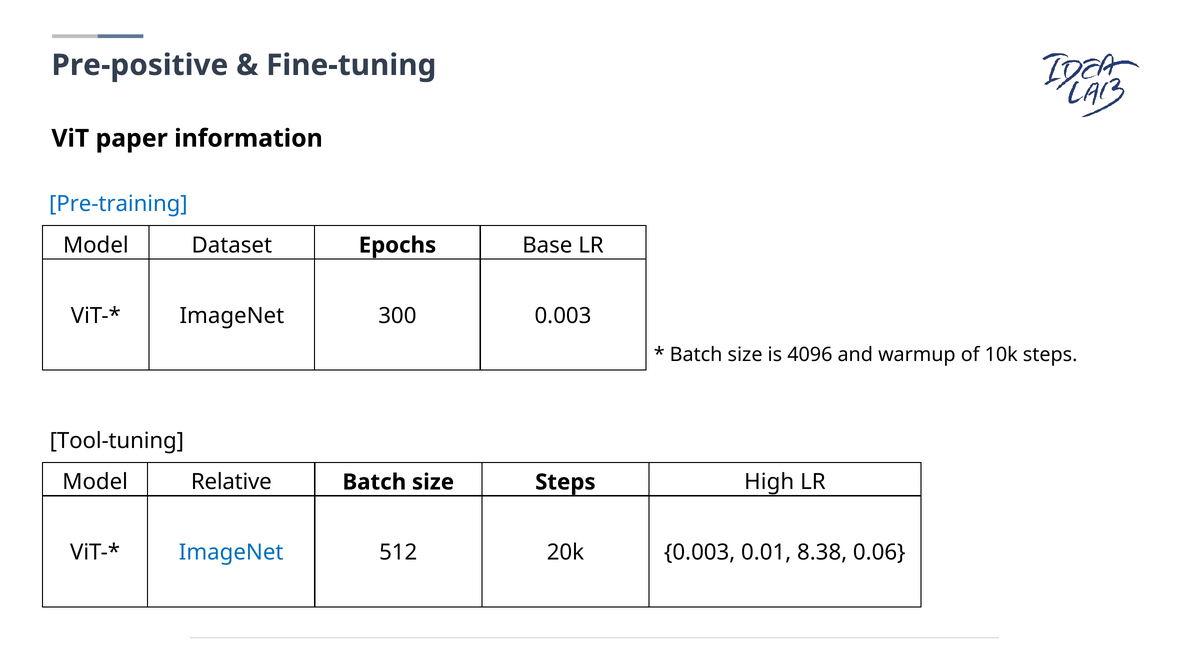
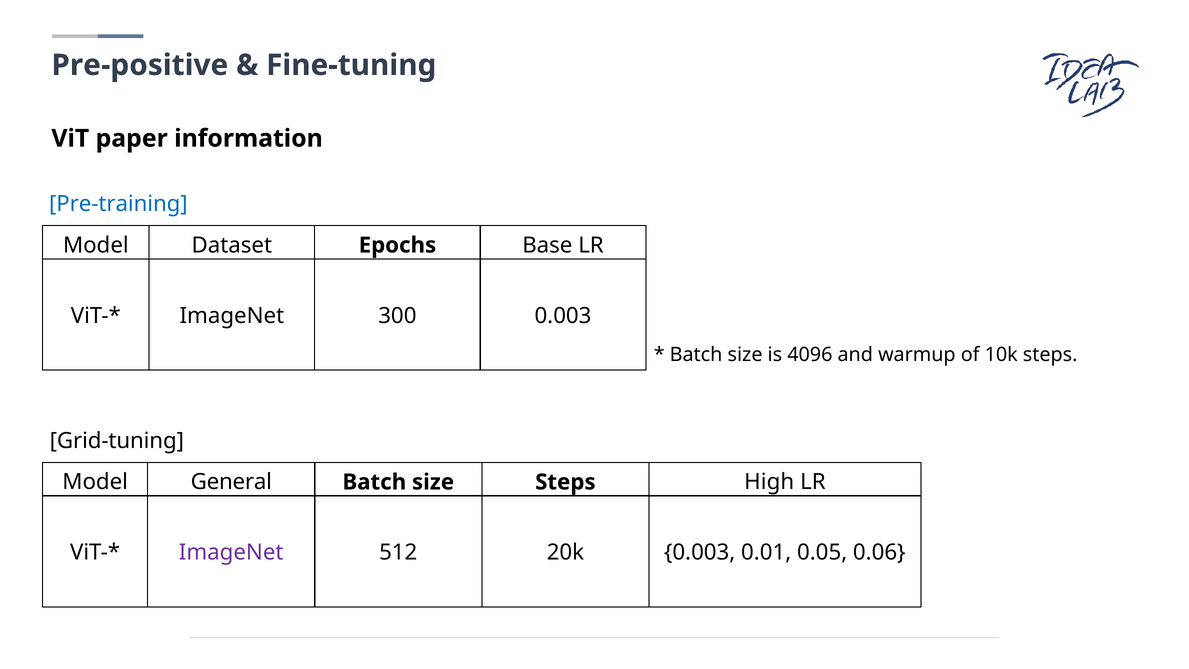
Tool-tuning: Tool-tuning -> Grid-tuning
Relative: Relative -> General
ImageNet at (231, 552) colour: blue -> purple
8.38: 8.38 -> 0.05
